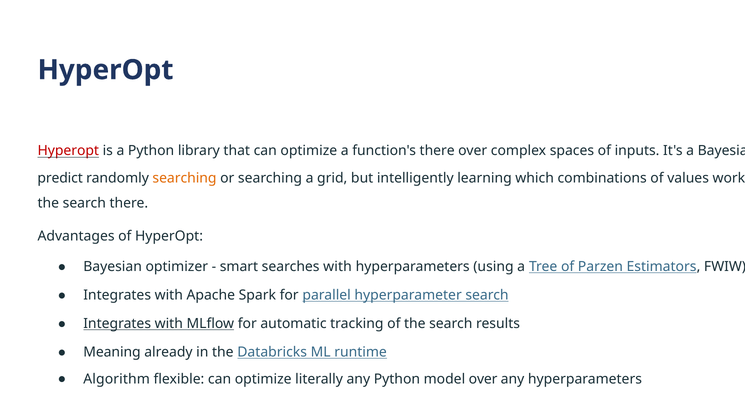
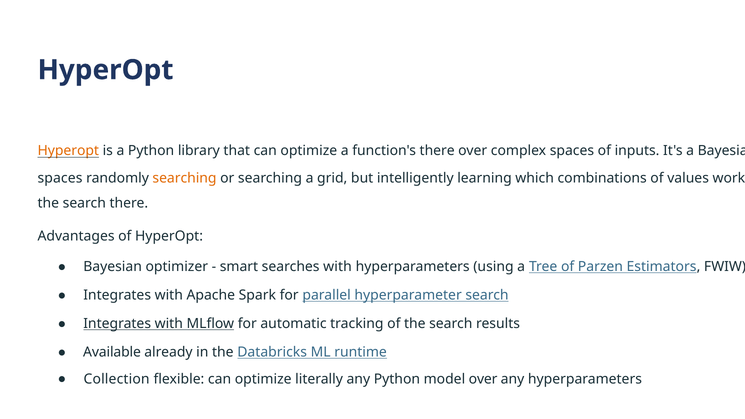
Hyperopt at (68, 151) colour: red -> orange
predict at (60, 178): predict -> spaces
Meaning at (112, 352): Meaning -> Available
Algorithm: Algorithm -> Collection
